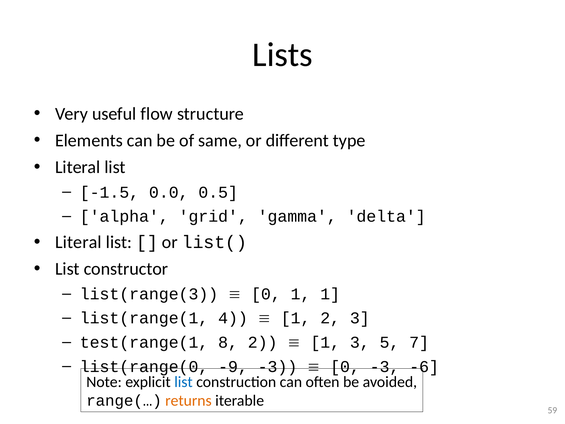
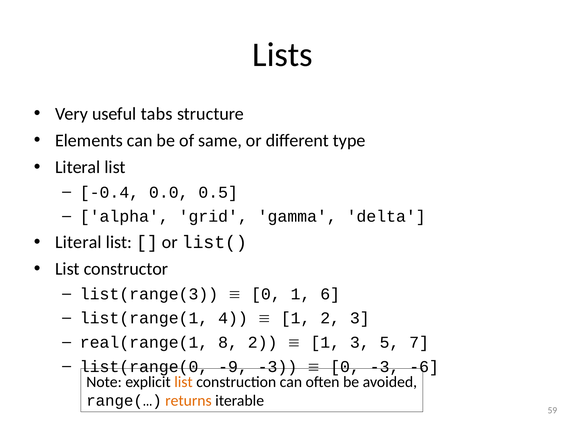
flow: flow -> tabs
-1.5: -1.5 -> -0.4
1 1: 1 -> 6
test(range(1: test(range(1 -> real(range(1
list at (183, 382) colour: blue -> orange
